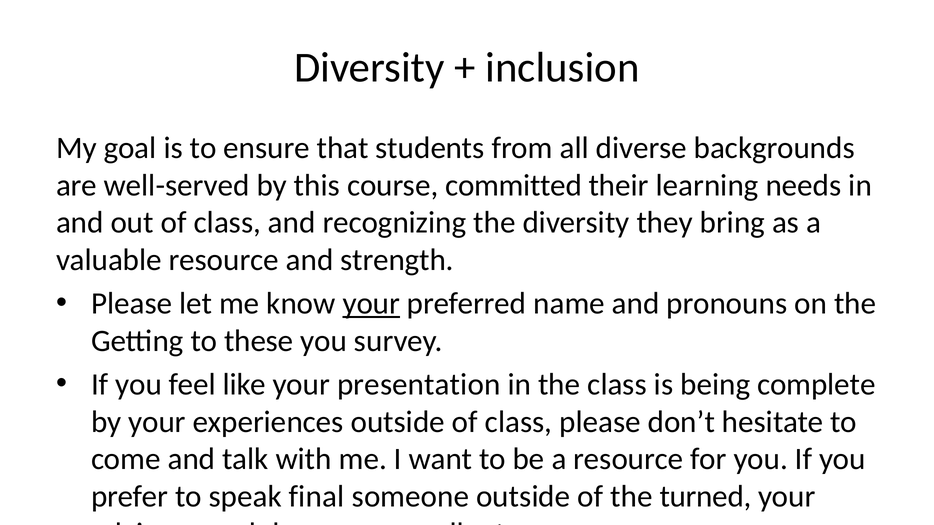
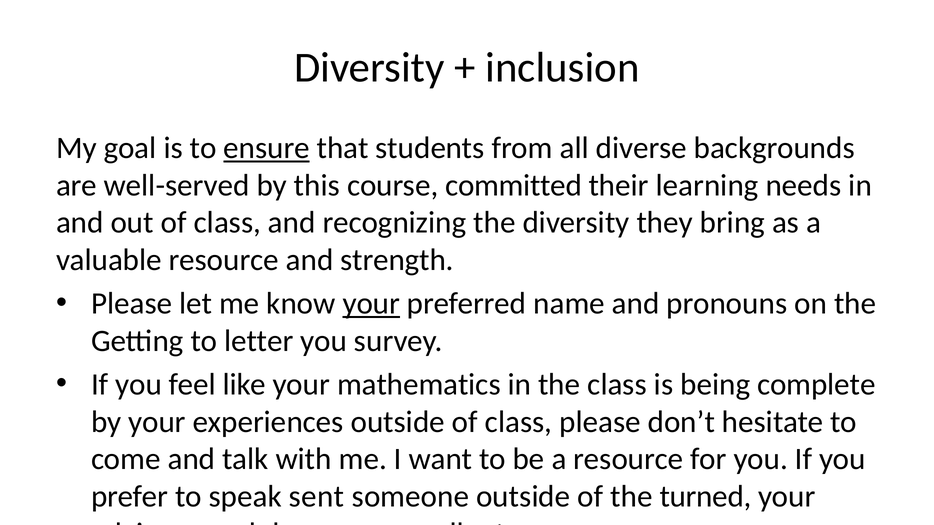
ensure underline: none -> present
these: these -> letter
presentation: presentation -> mathematics
final: final -> sent
